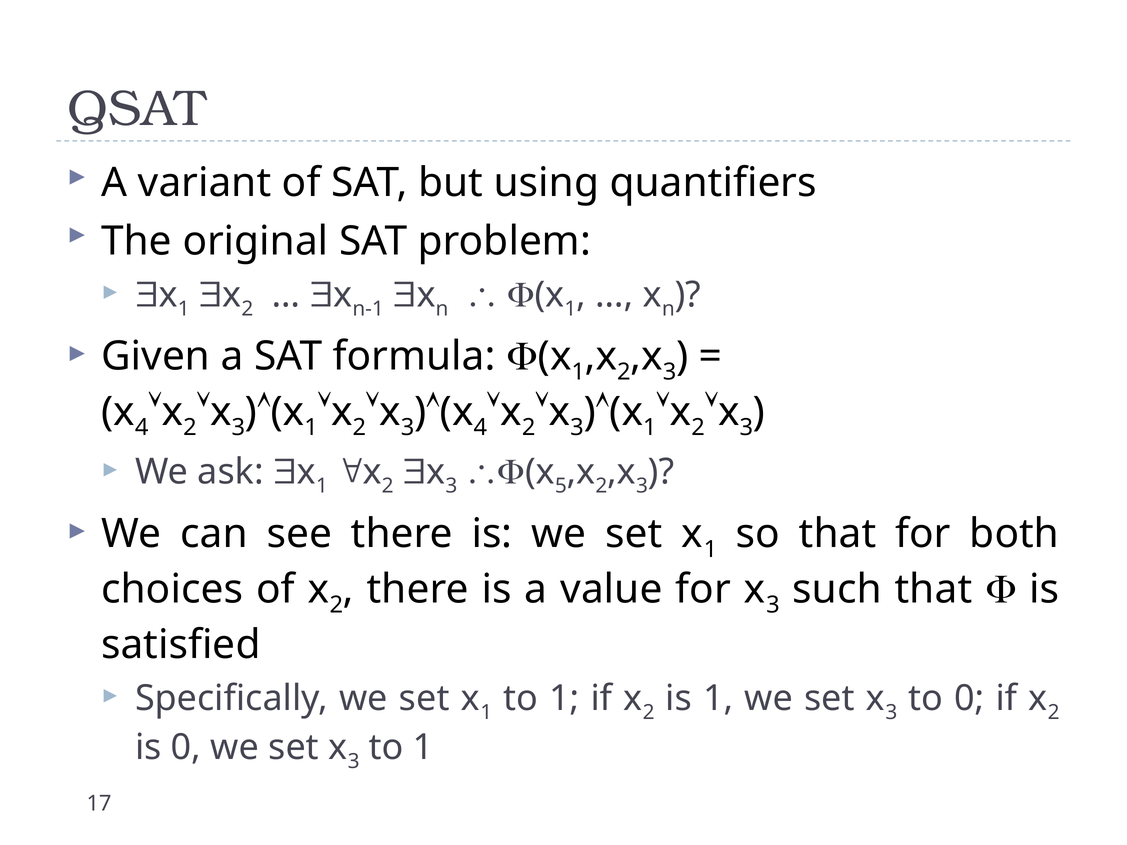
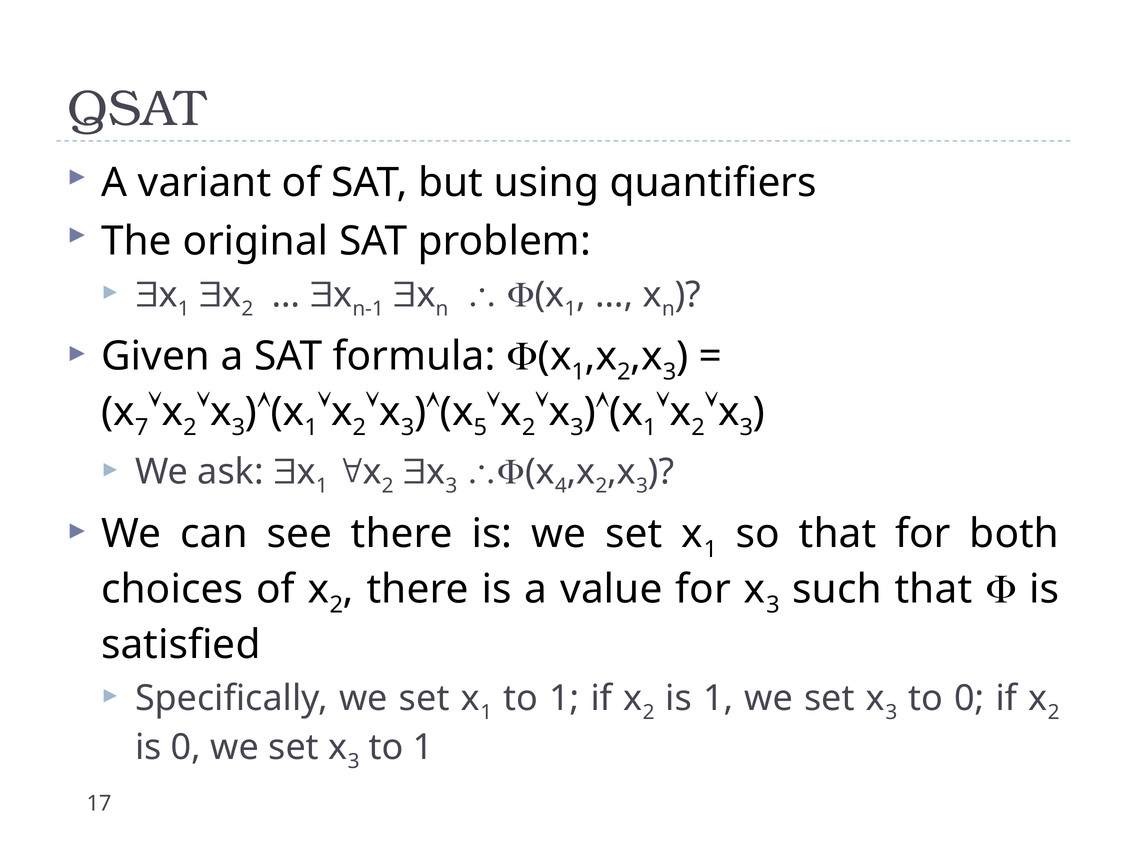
4 at (142, 428): 4 -> 7
4 at (480, 428): 4 -> 5
5: 5 -> 4
